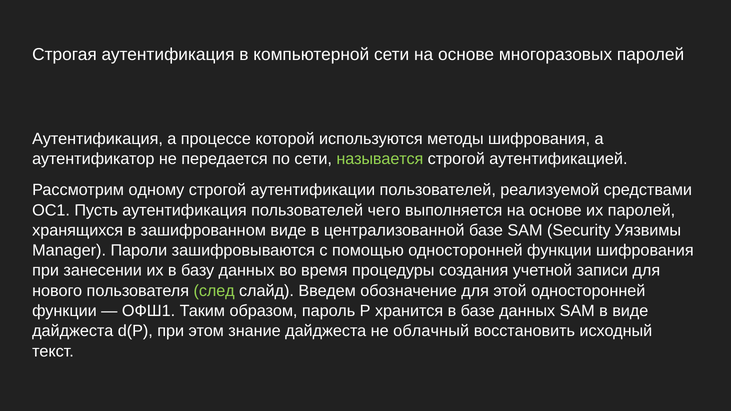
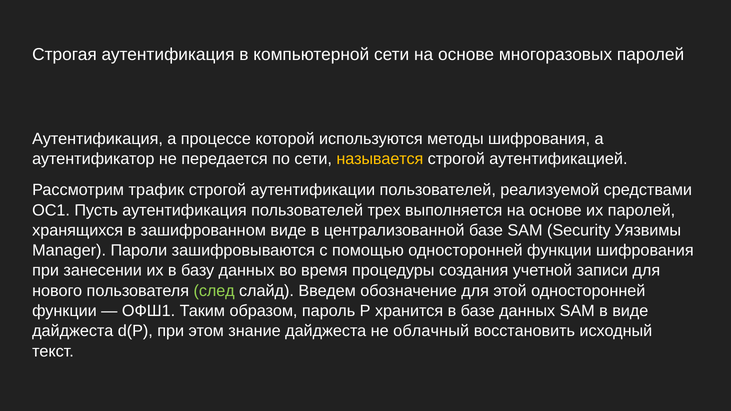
называется colour: light green -> yellow
одному: одному -> трафик
чего: чего -> трех
